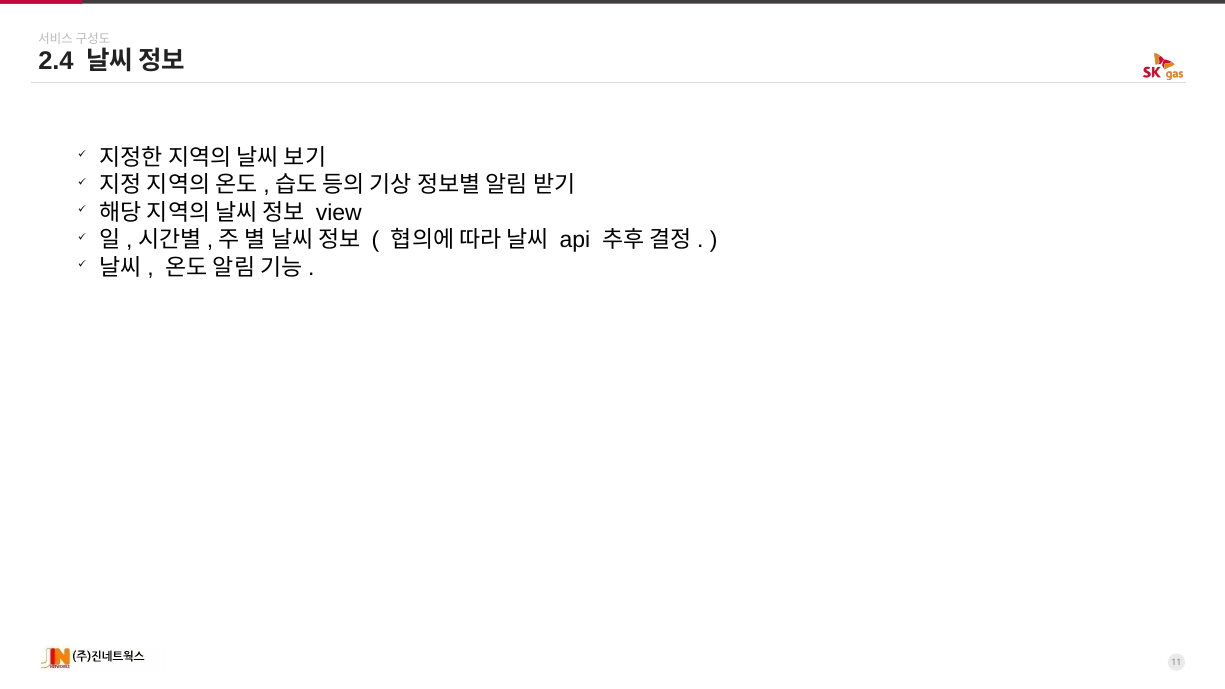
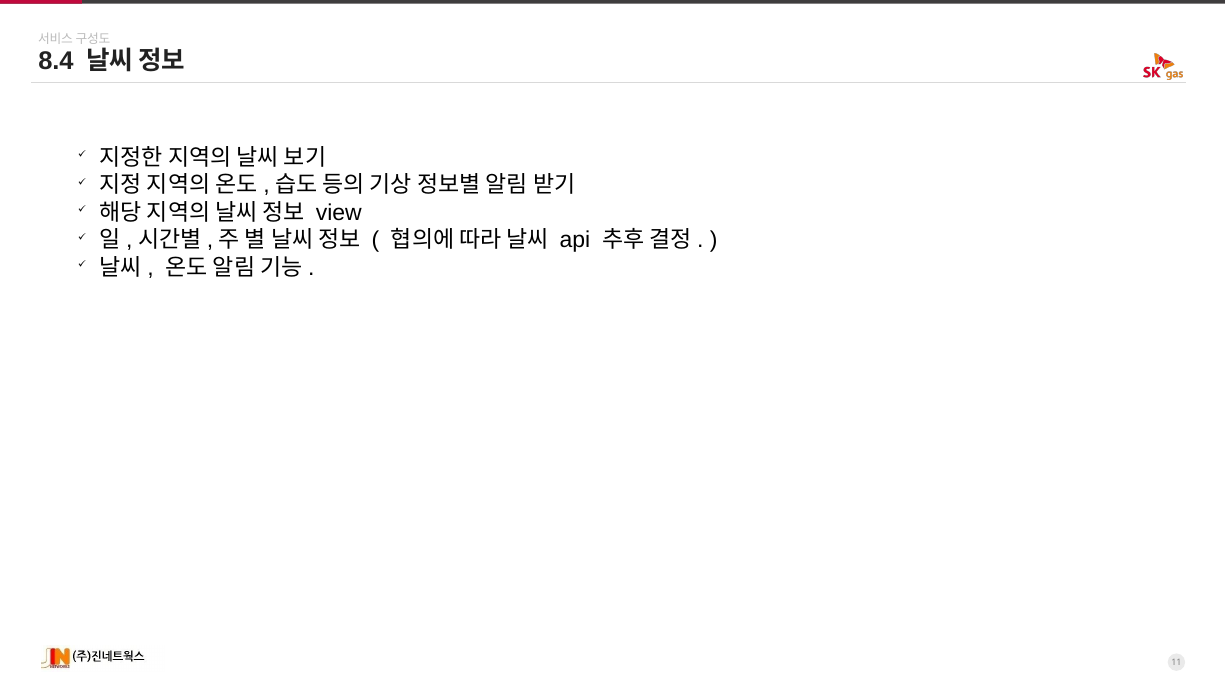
2.4: 2.4 -> 8.4
